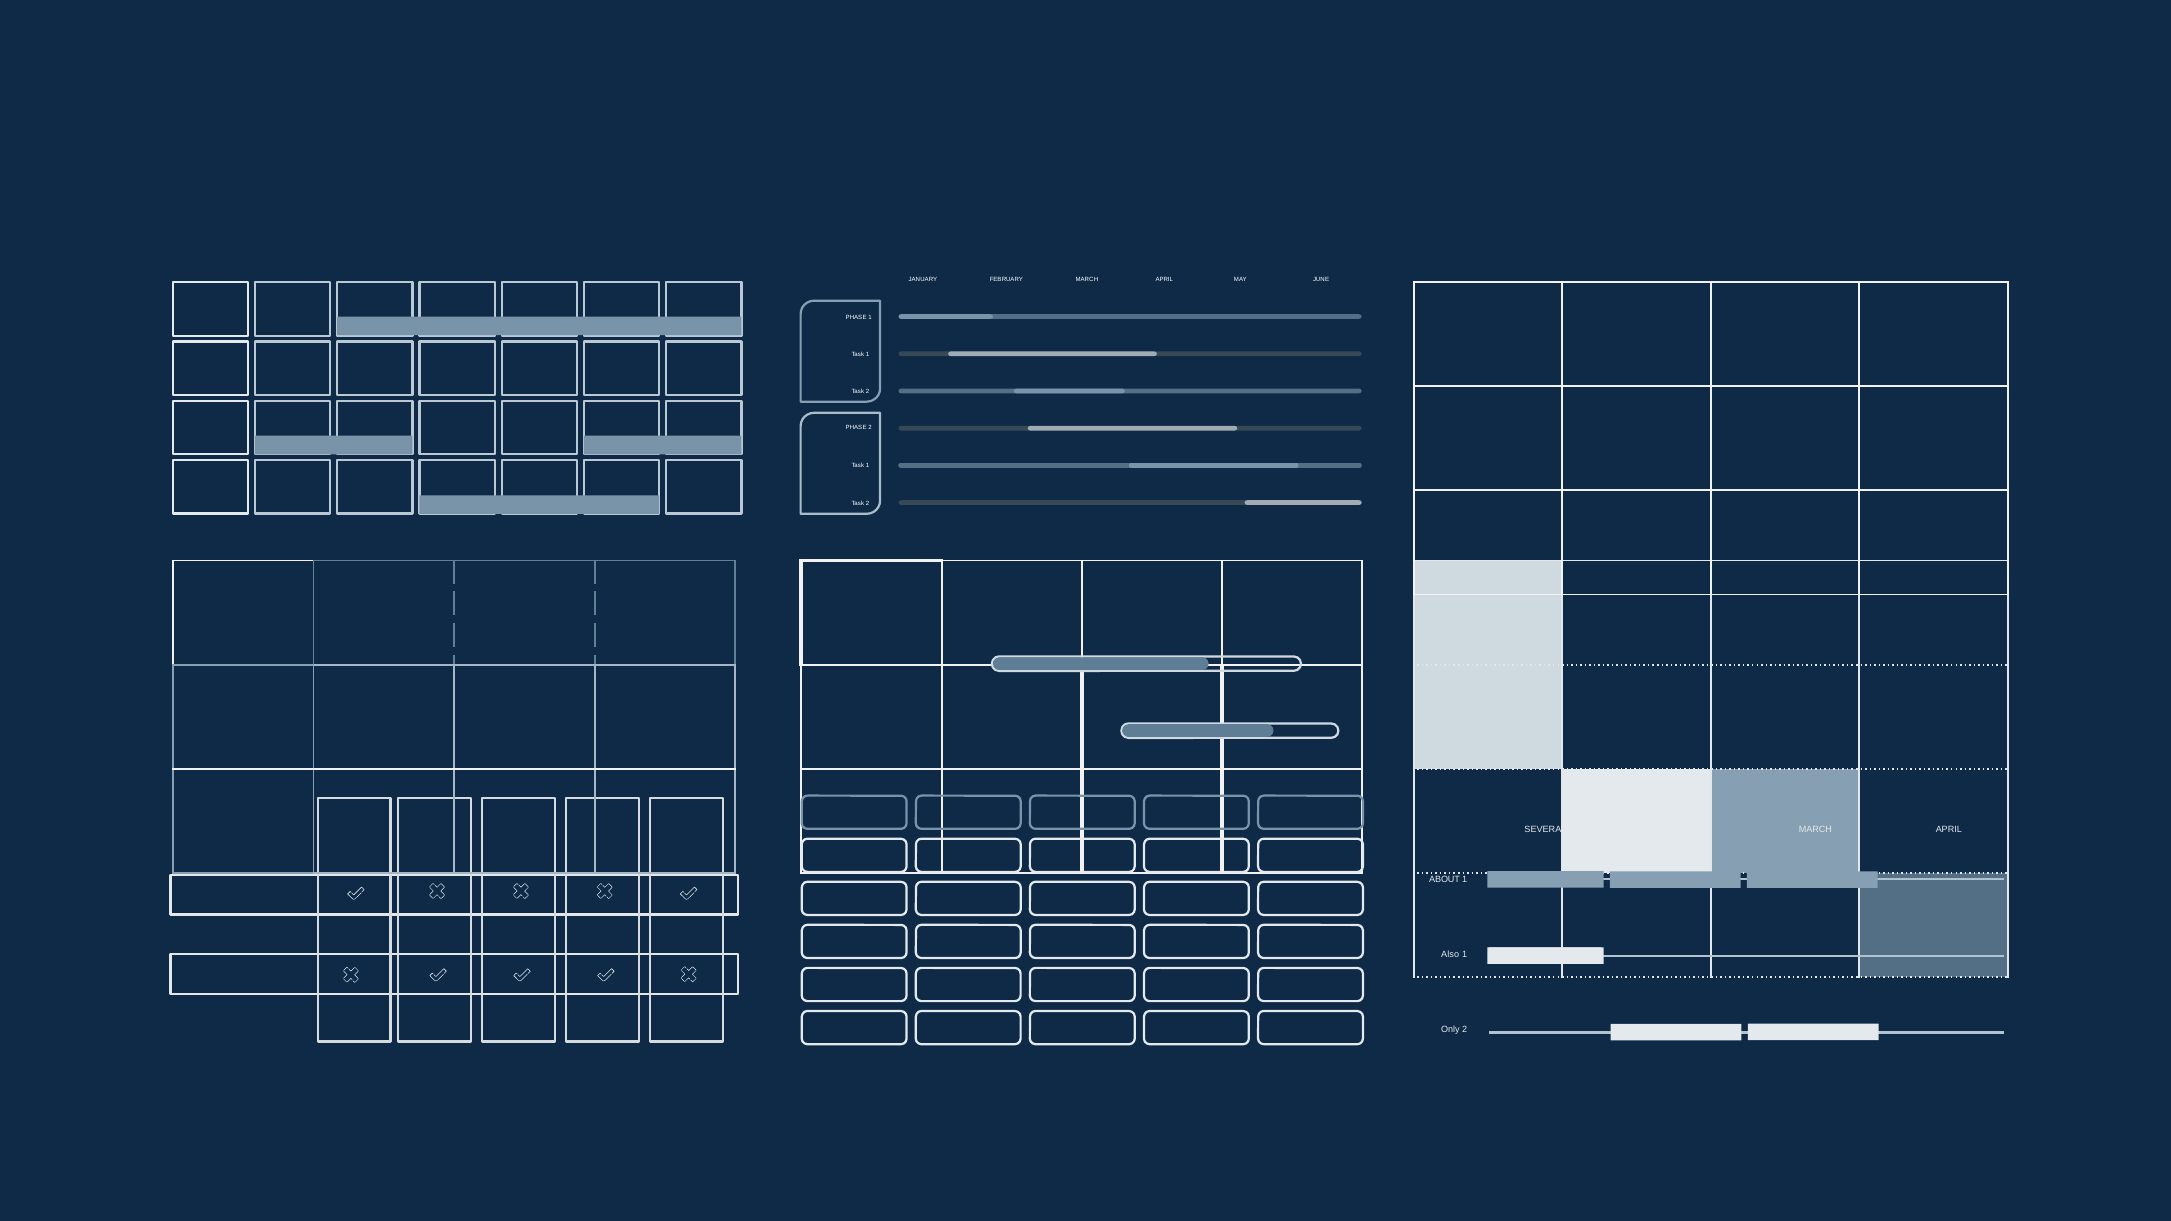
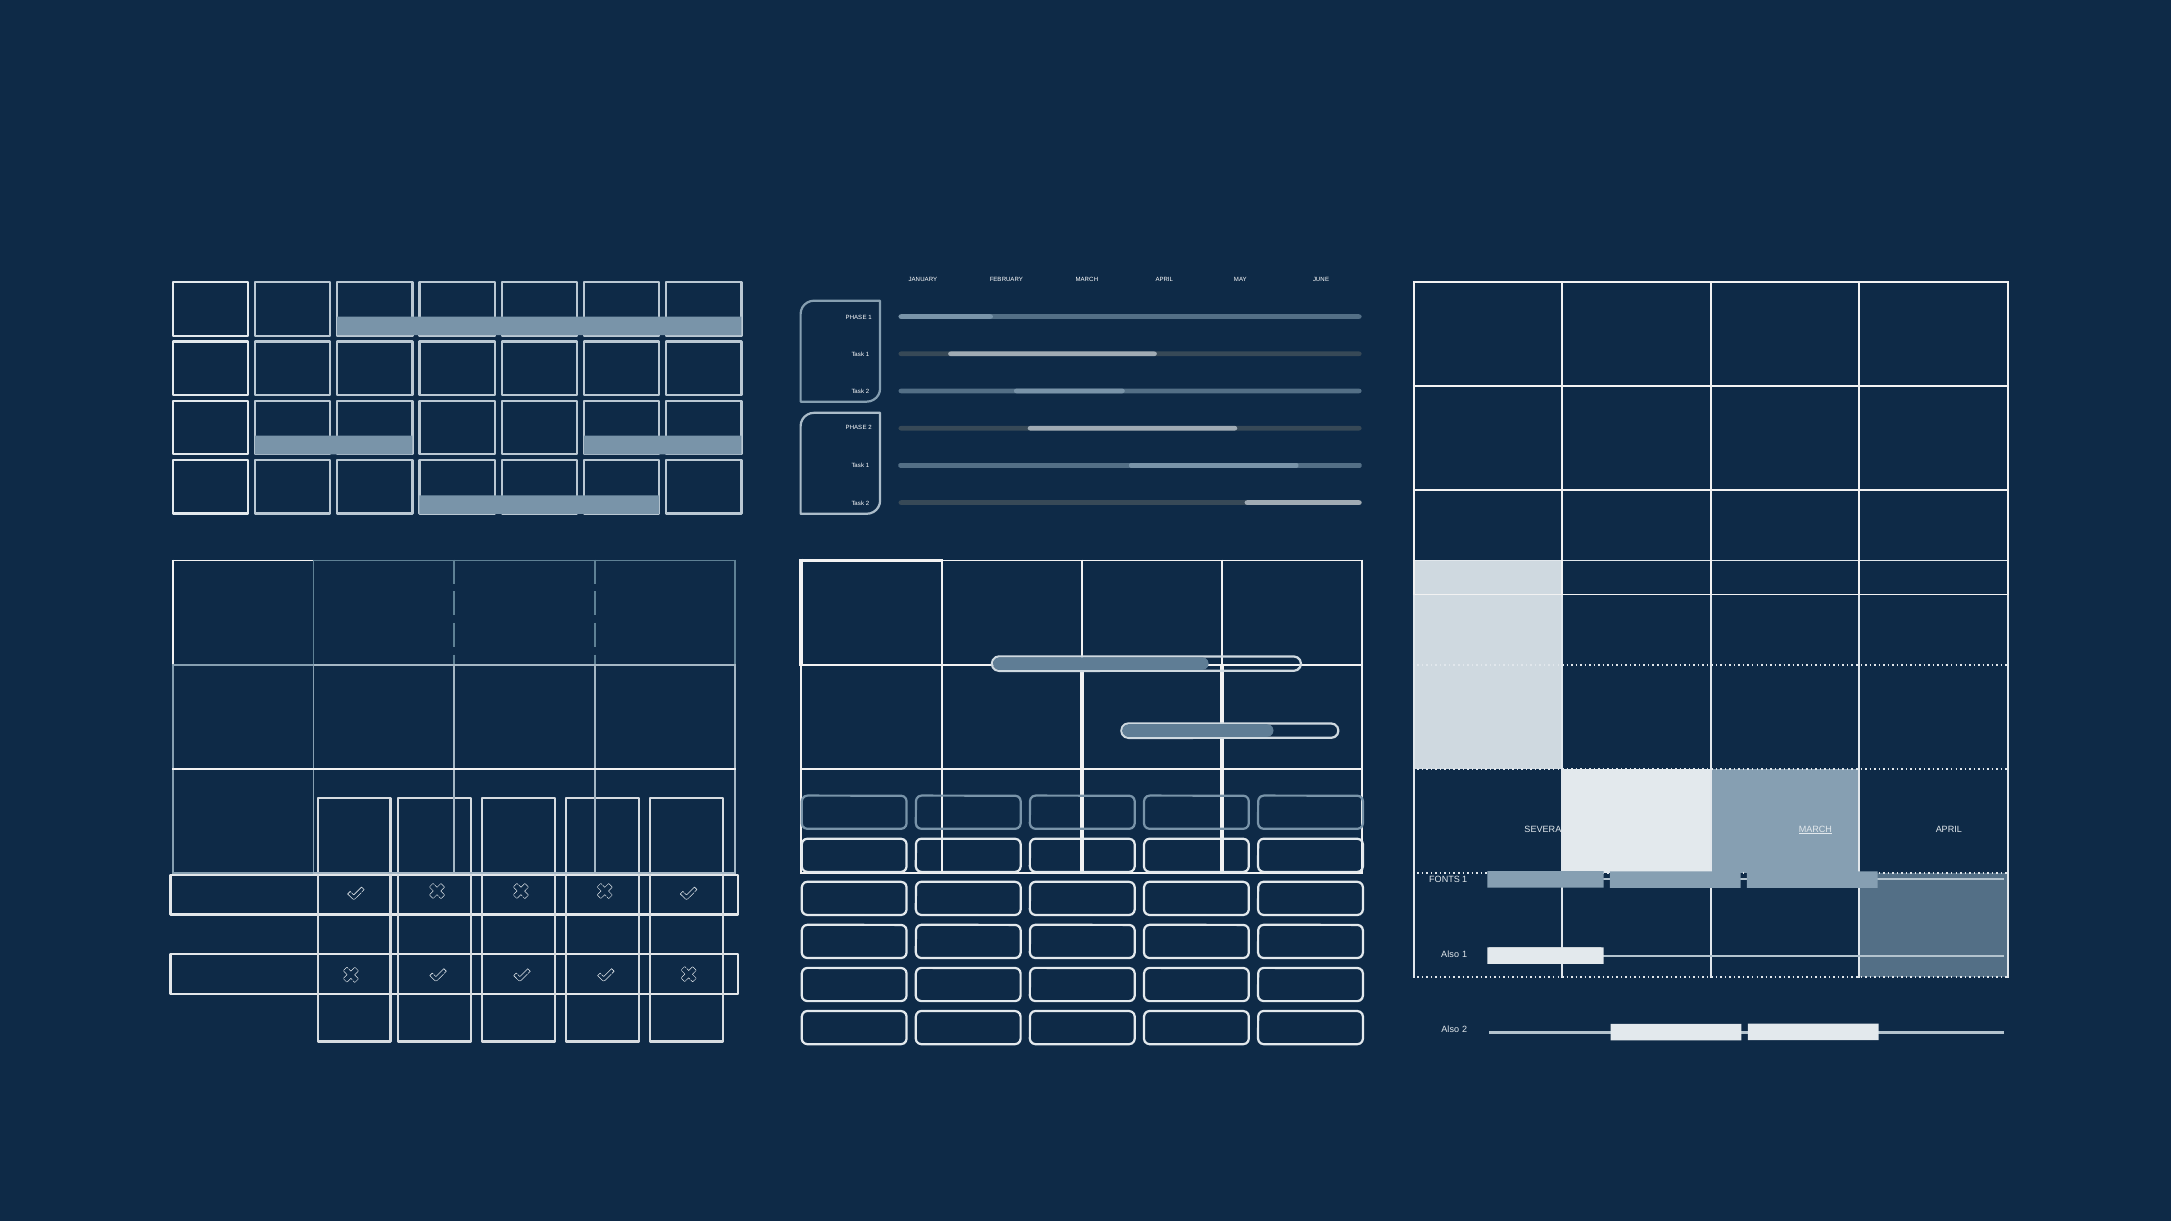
MARCH at (1815, 830) underline: none -> present
ABOUT: ABOUT -> FONTS
Only at (1450, 1030): Only -> Also
